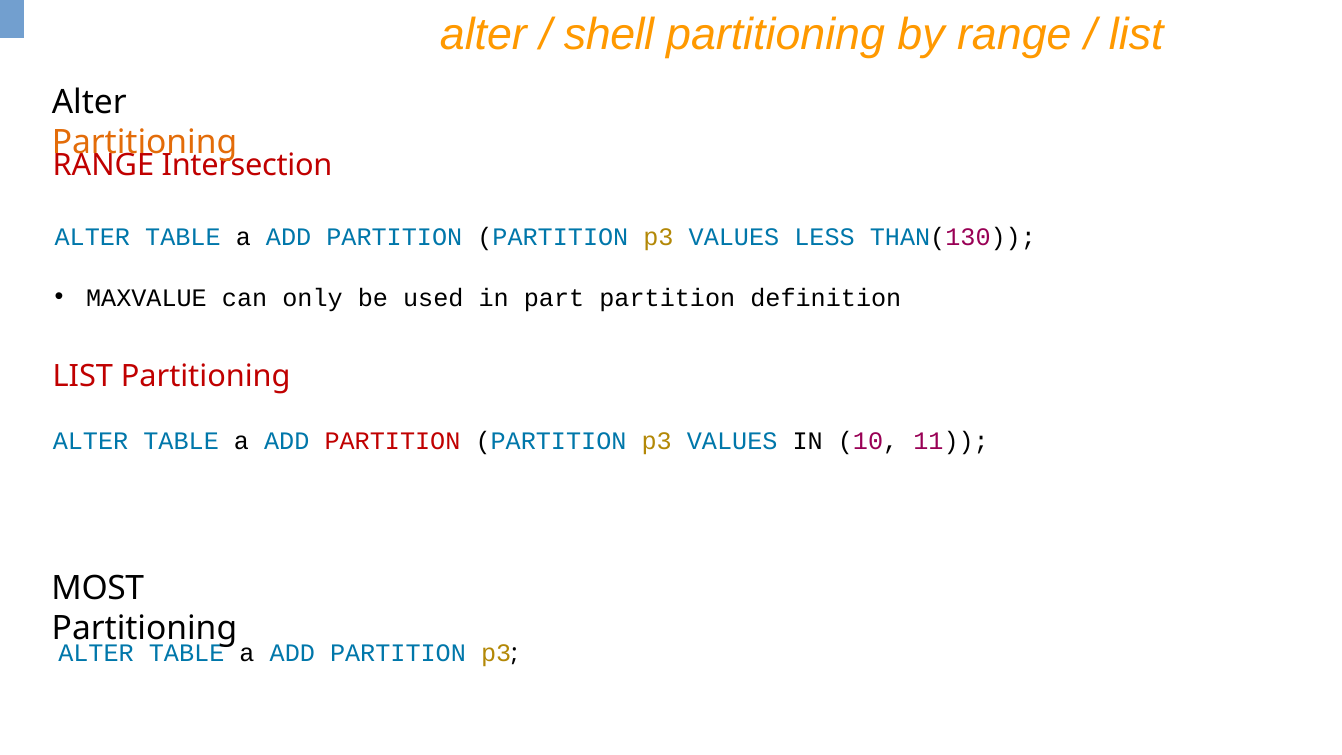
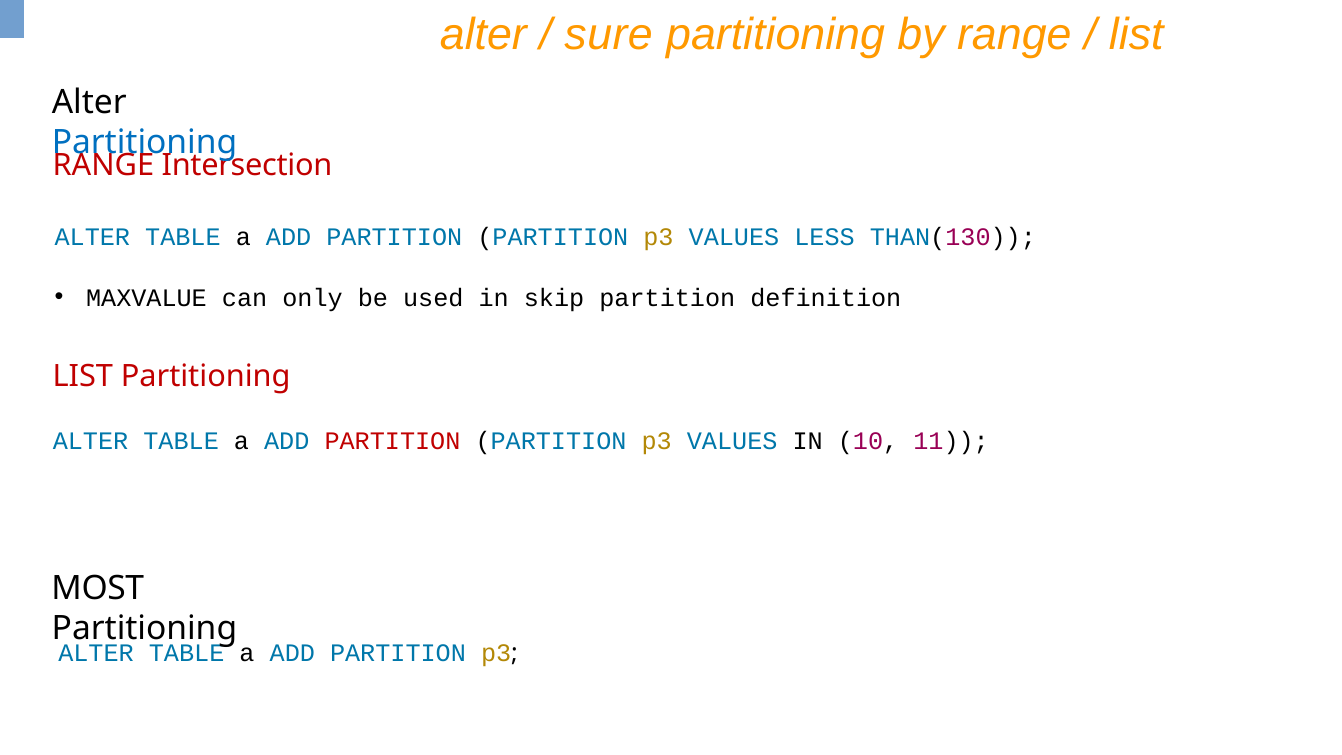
shell: shell -> sure
Partitioning at (144, 143) colour: orange -> blue
part: part -> skip
